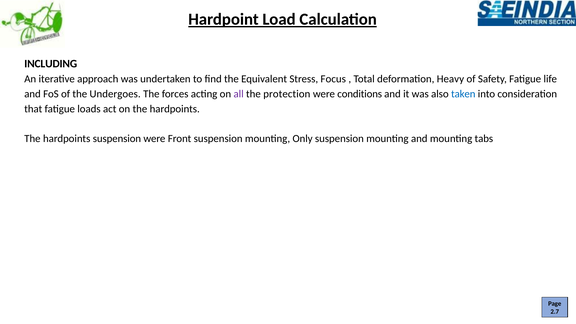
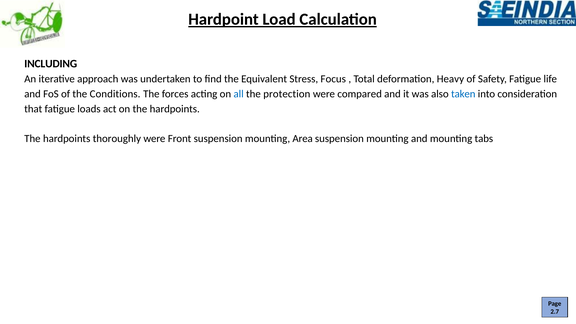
Undergoes: Undergoes -> Conditions
all colour: purple -> blue
conditions: conditions -> compared
hardpoints suspension: suspension -> thoroughly
Only: Only -> Area
